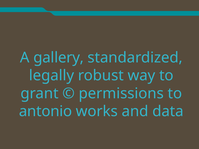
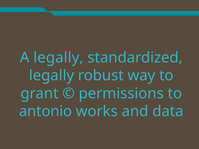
A gallery: gallery -> legally
